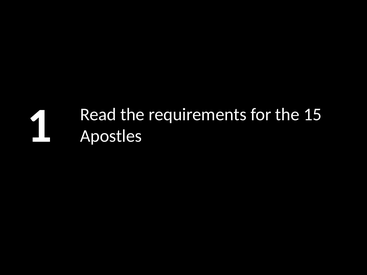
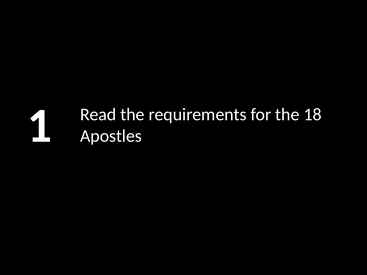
15: 15 -> 18
